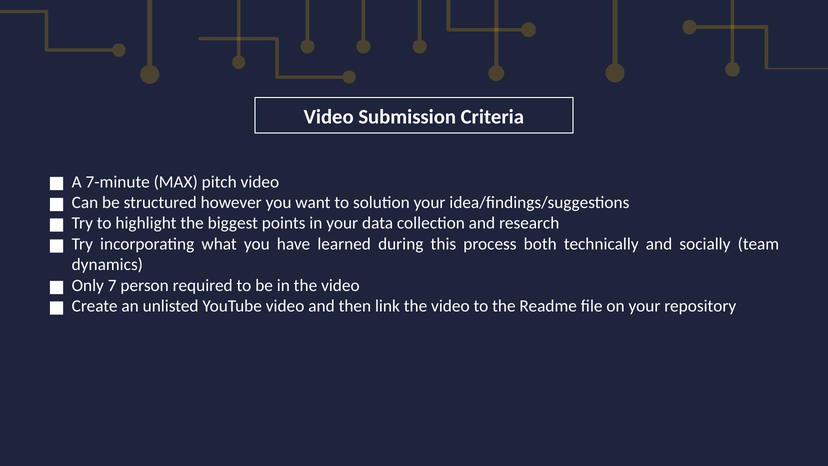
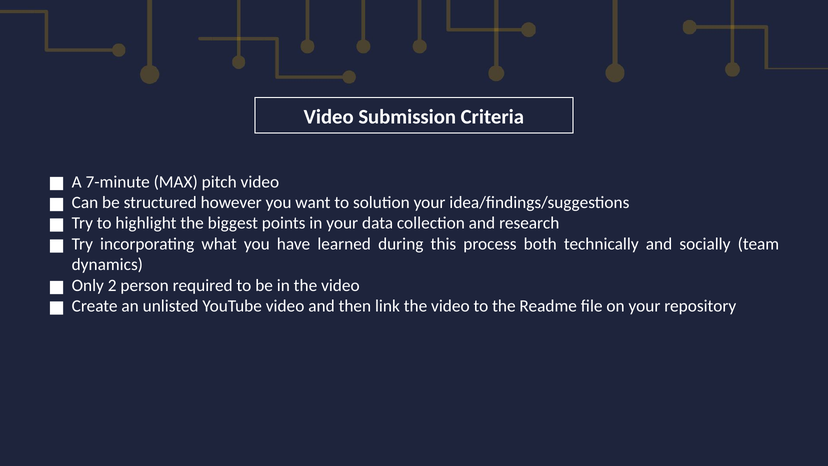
7: 7 -> 2
